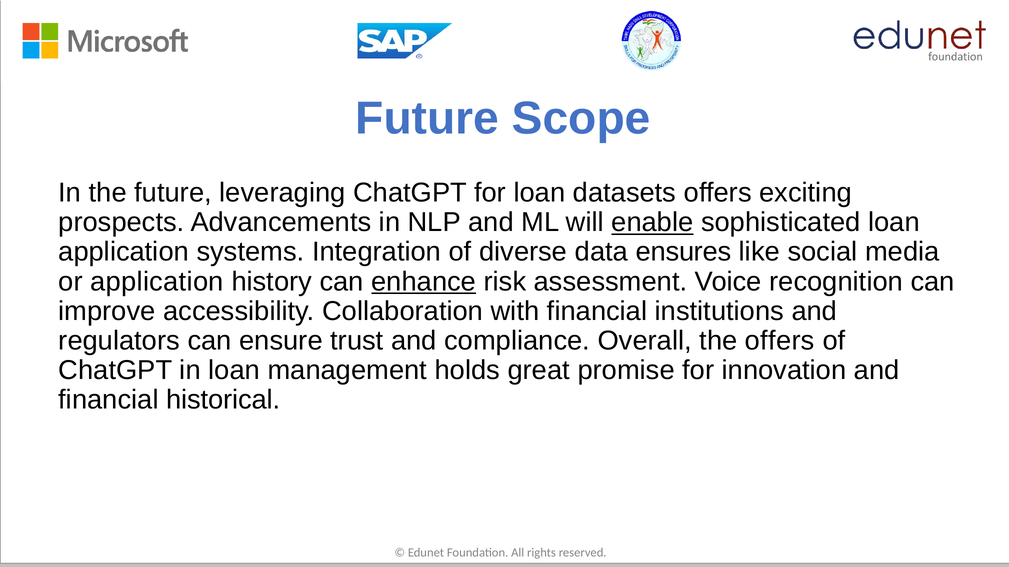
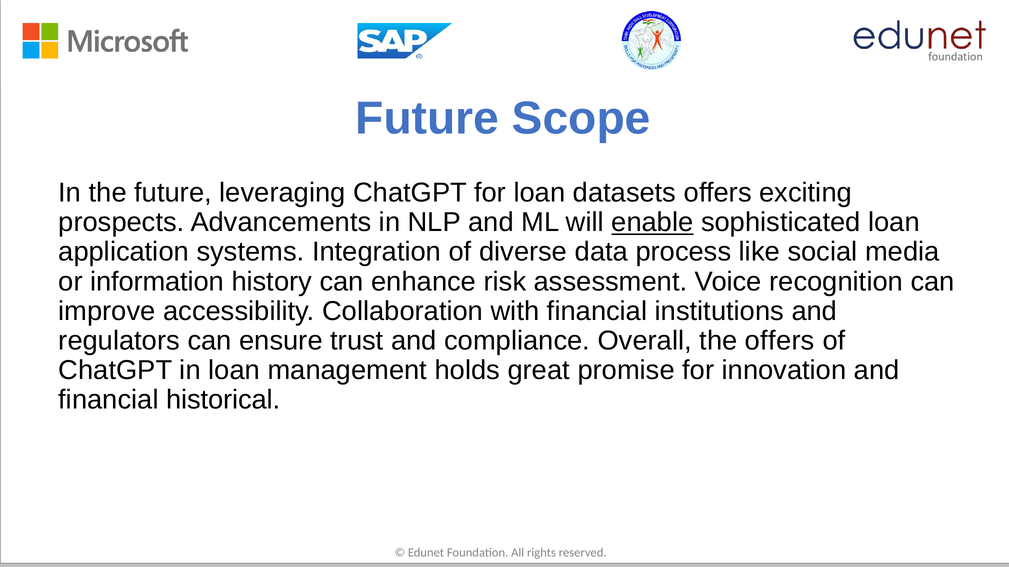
ensures: ensures -> process
or application: application -> information
enhance underline: present -> none
